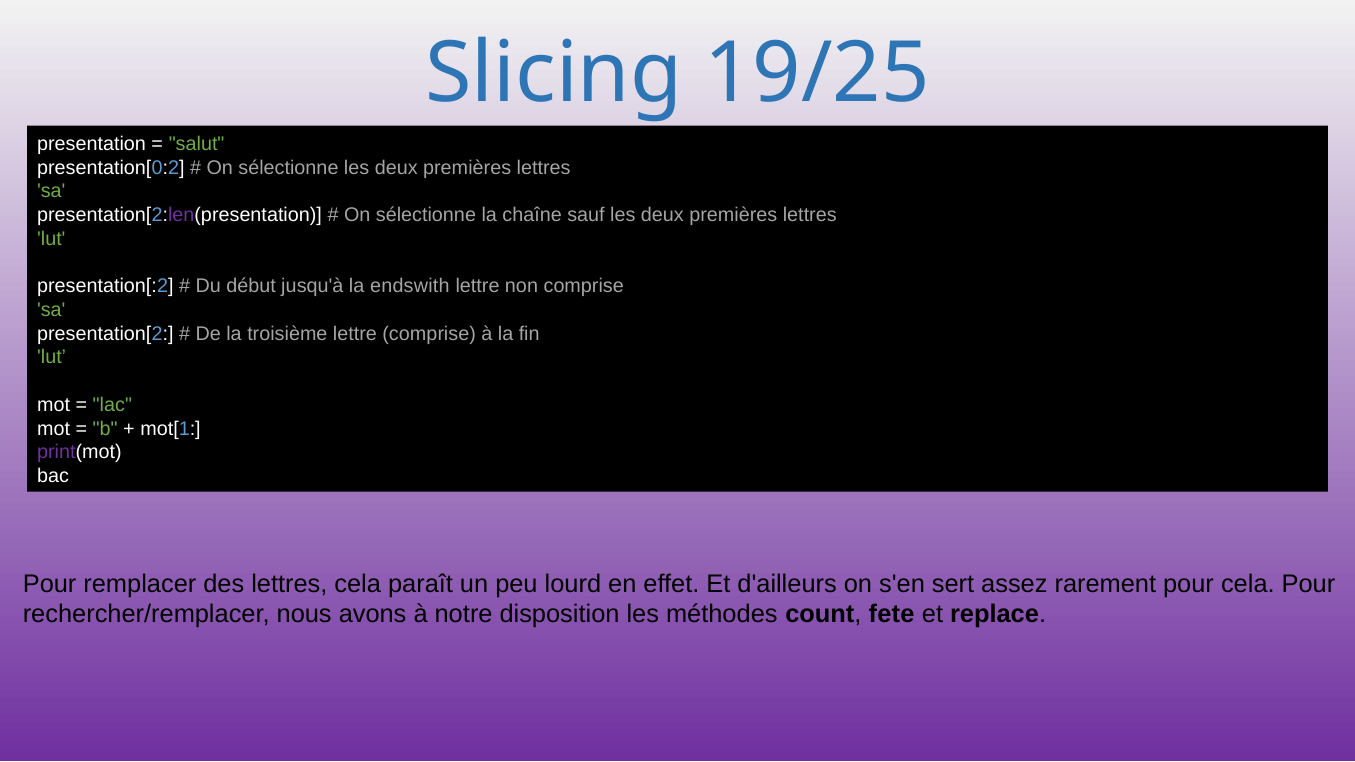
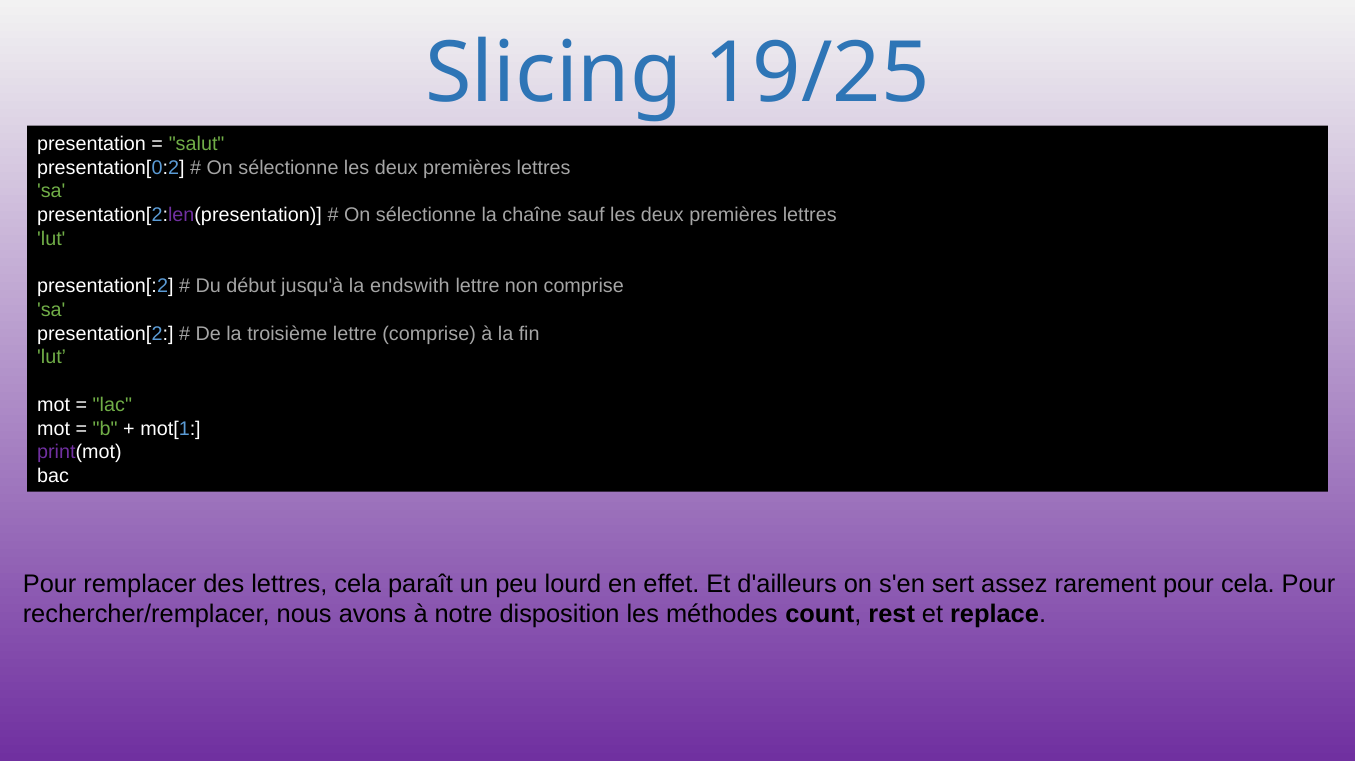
fete: fete -> rest
